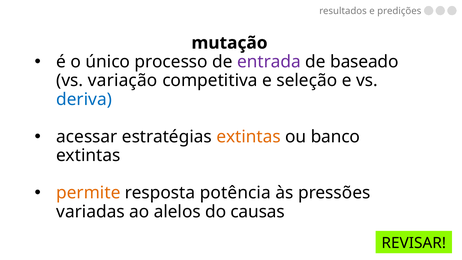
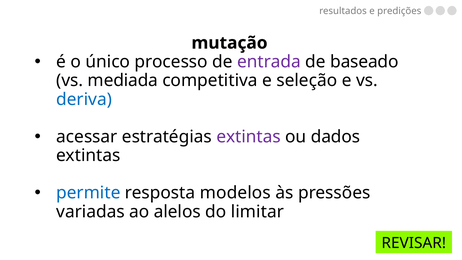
variação: variação -> mediada
extintas at (249, 137) colour: orange -> purple
banco: banco -> dados
permite colour: orange -> blue
potência: potência -> modelos
causas: causas -> limitar
